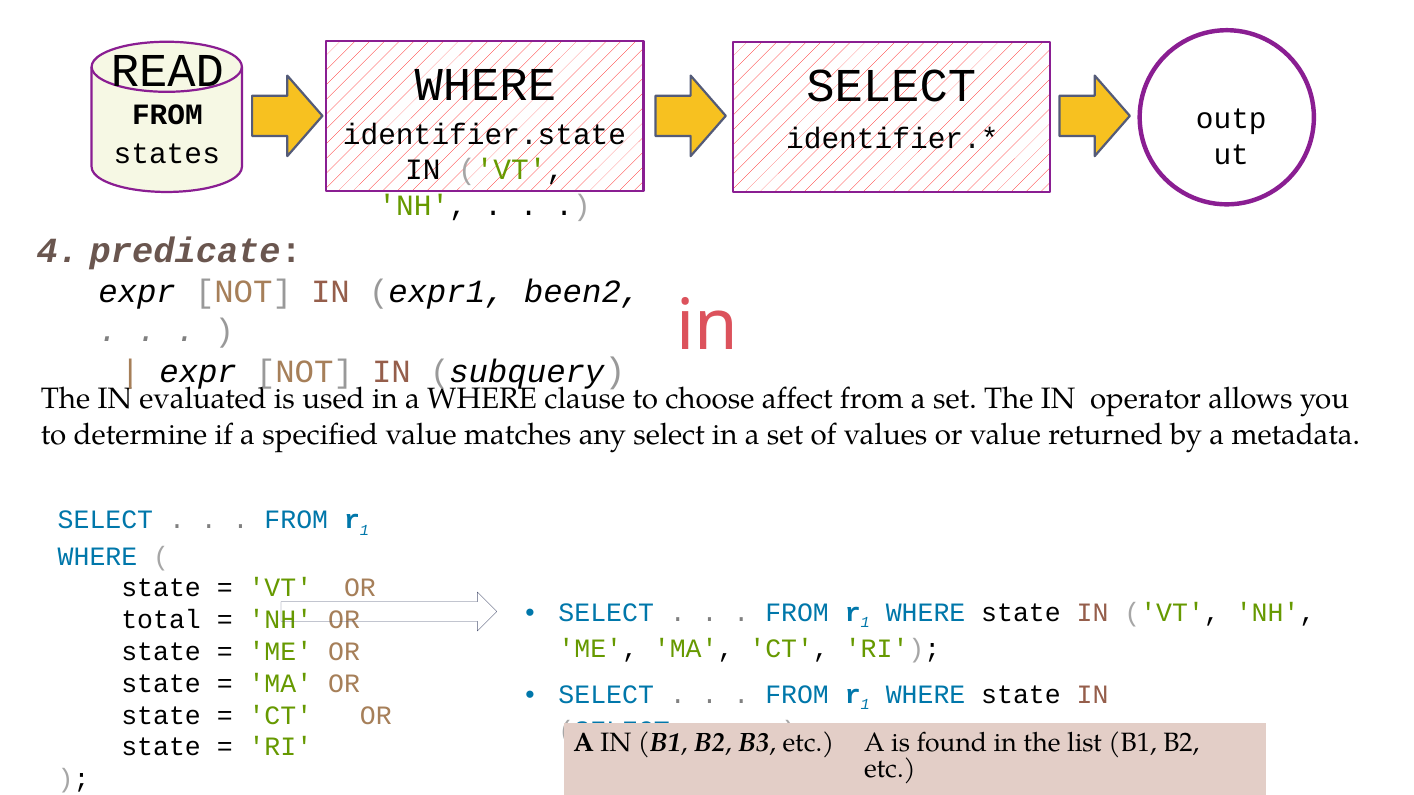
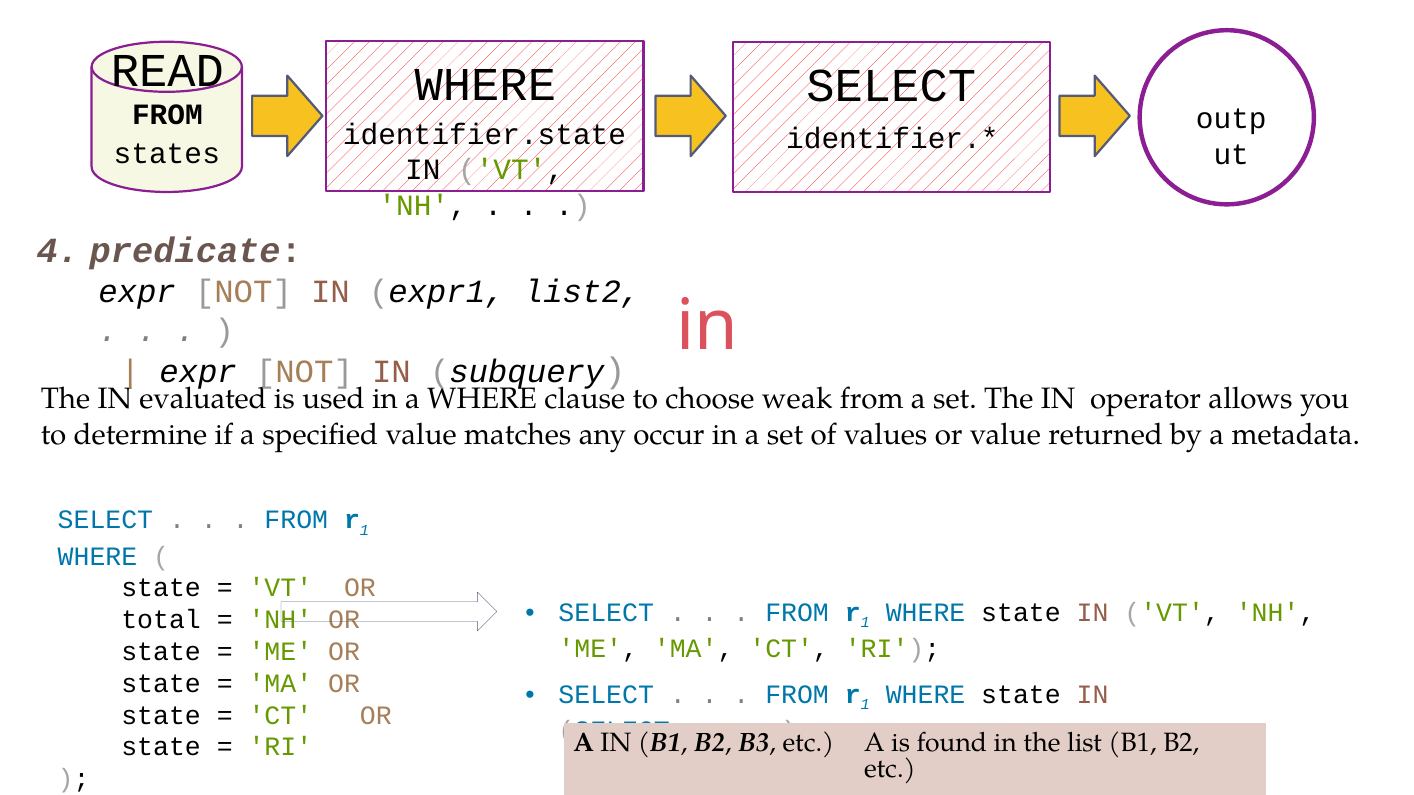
been2: been2 -> list2
affect: affect -> weak
any select: select -> occur
